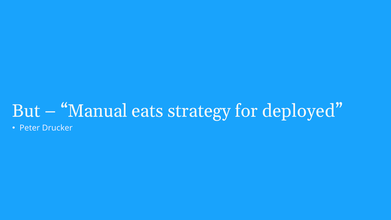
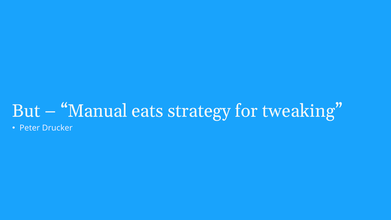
deployed: deployed -> tweaking
